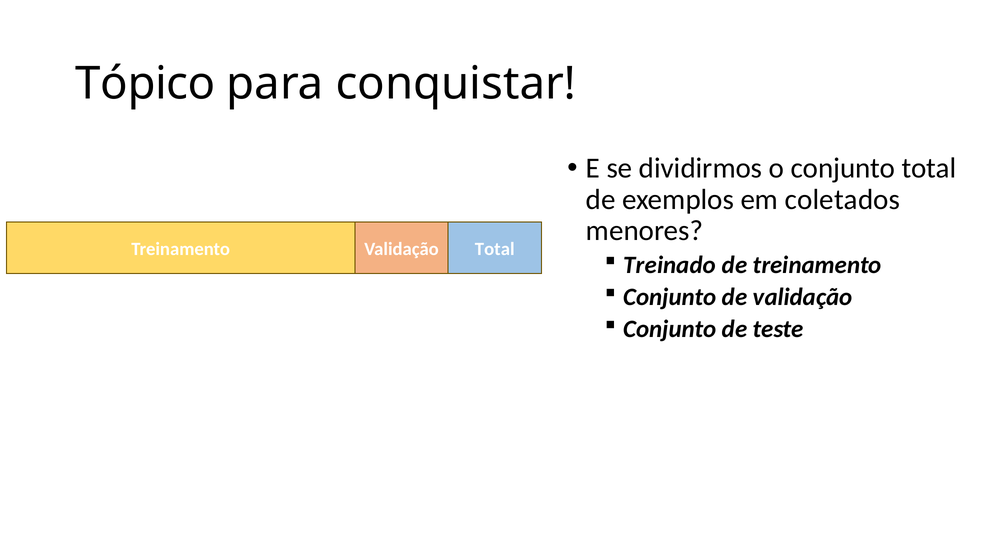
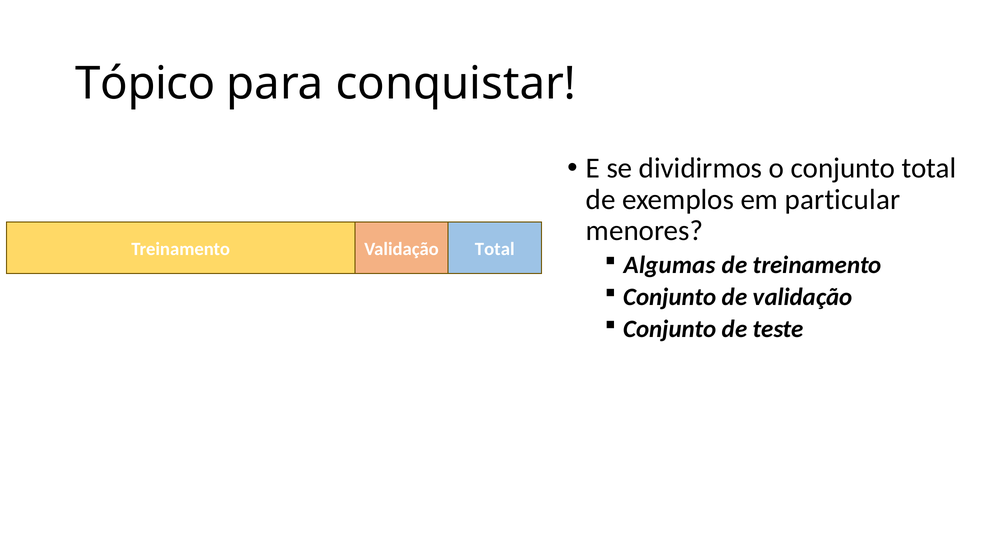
coletados: coletados -> particular
Treinado: Treinado -> Algumas
